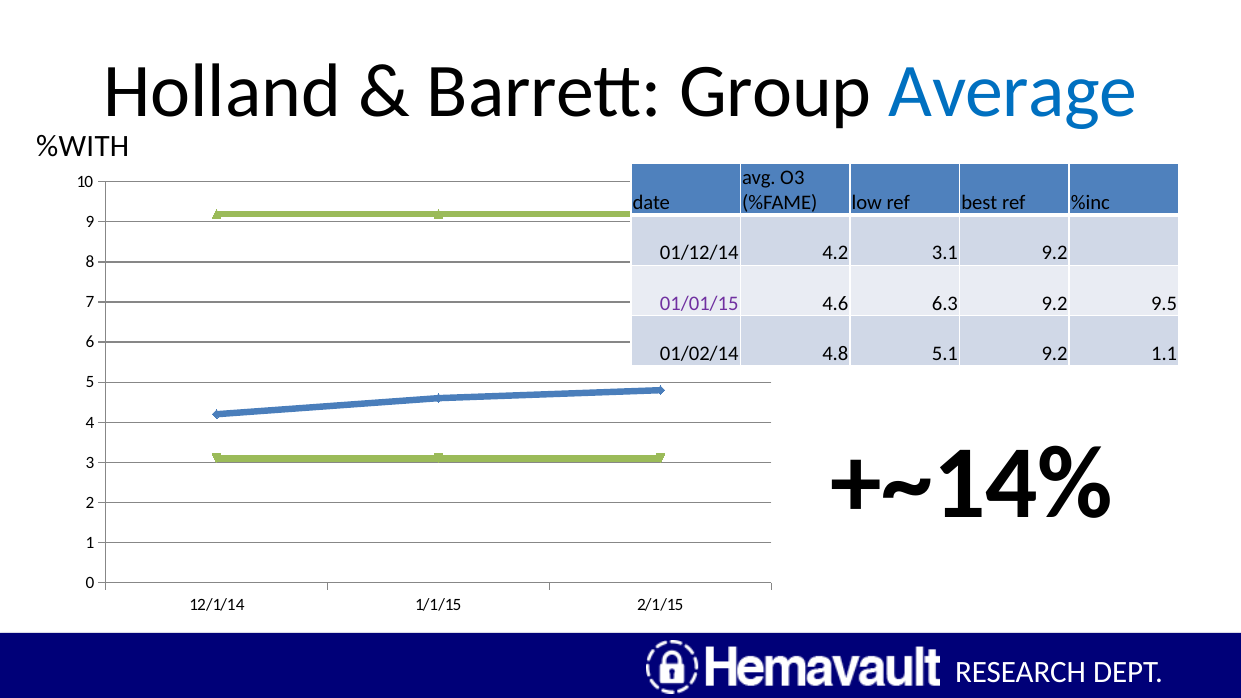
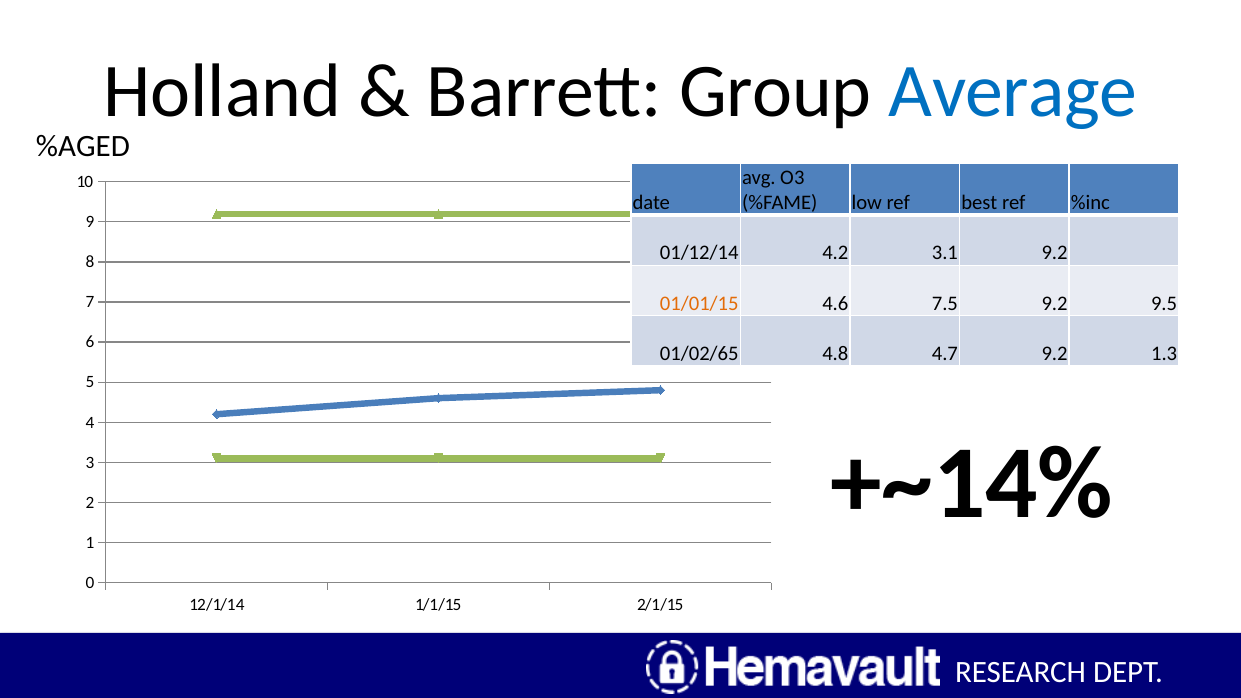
%WITH: %WITH -> %AGED
01/01/15 colour: purple -> orange
6.3: 6.3 -> 7.5
01/02/14: 01/02/14 -> 01/02/65
5.1: 5.1 -> 4.7
1.1: 1.1 -> 1.3
